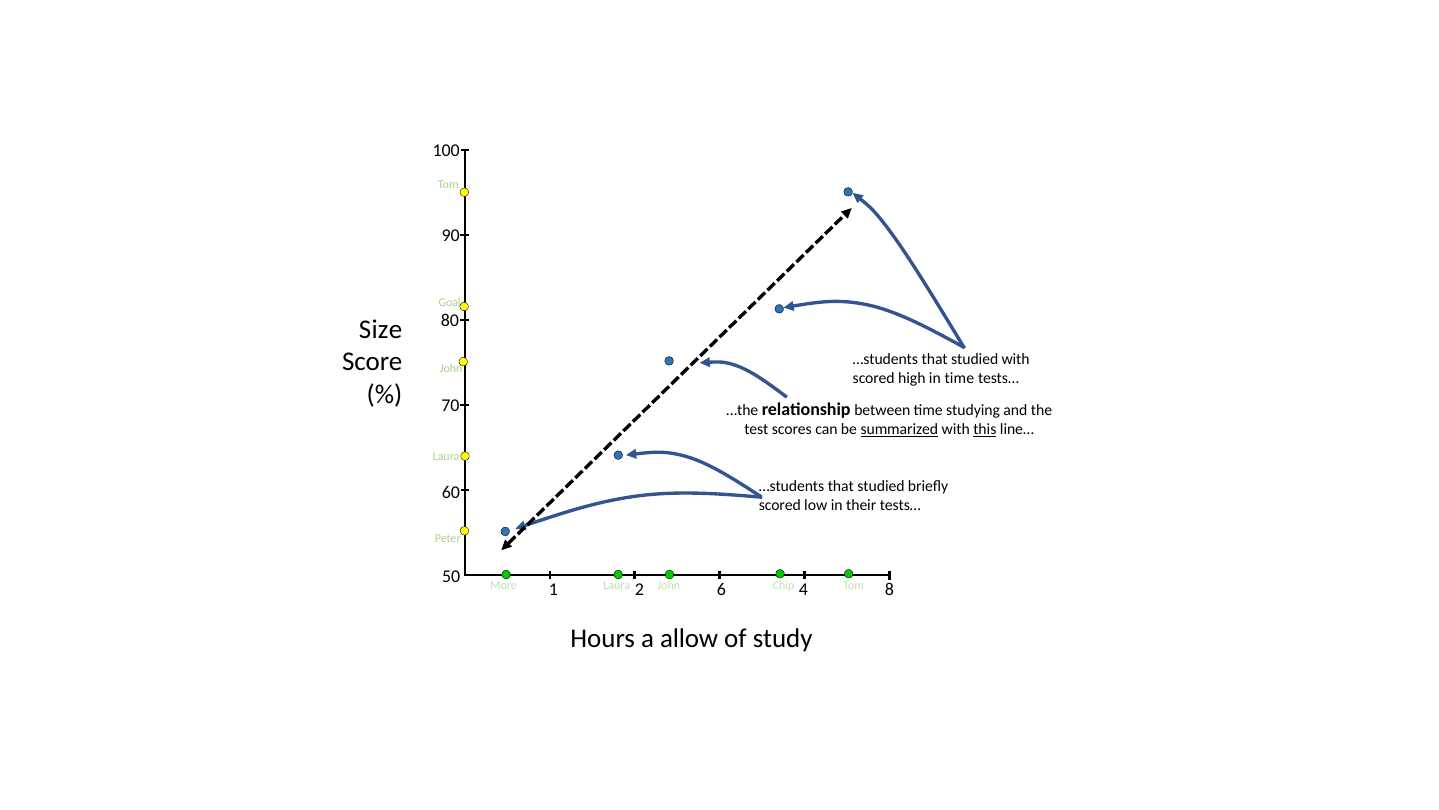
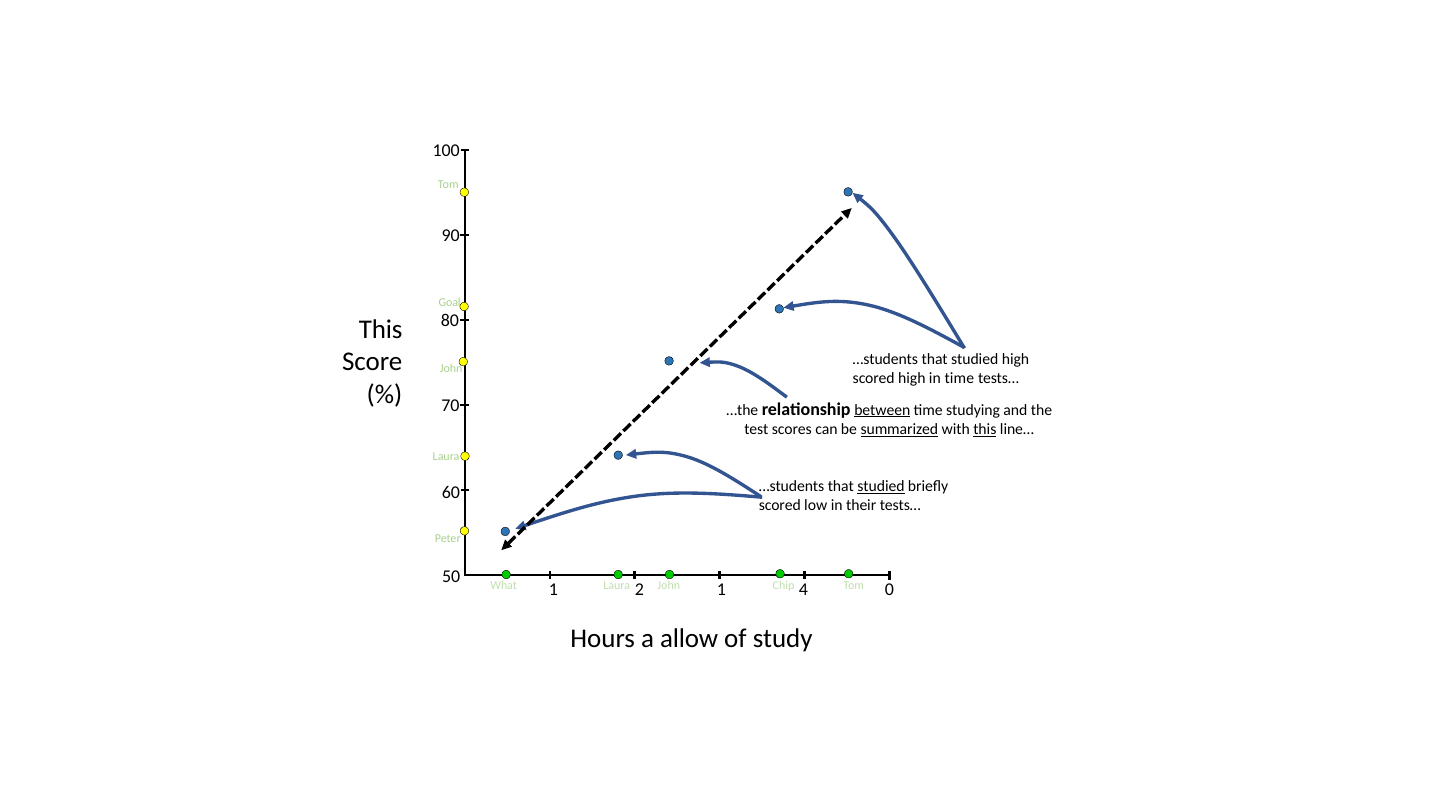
Size at (381, 329): Size -> This
studied with: with -> high
between underline: none -> present
studied at (881, 486) underline: none -> present
More: More -> What
2 6: 6 -> 1
8: 8 -> 0
